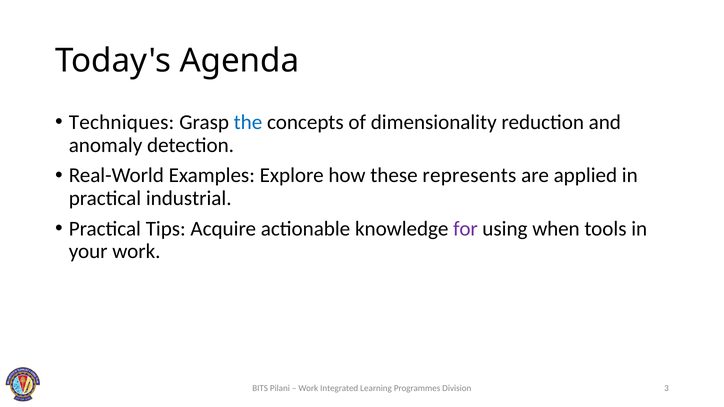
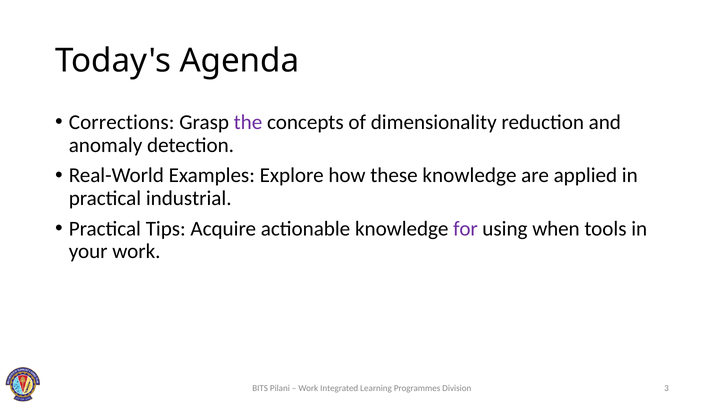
Techniques: Techniques -> Corrections
the colour: blue -> purple
these represents: represents -> knowledge
